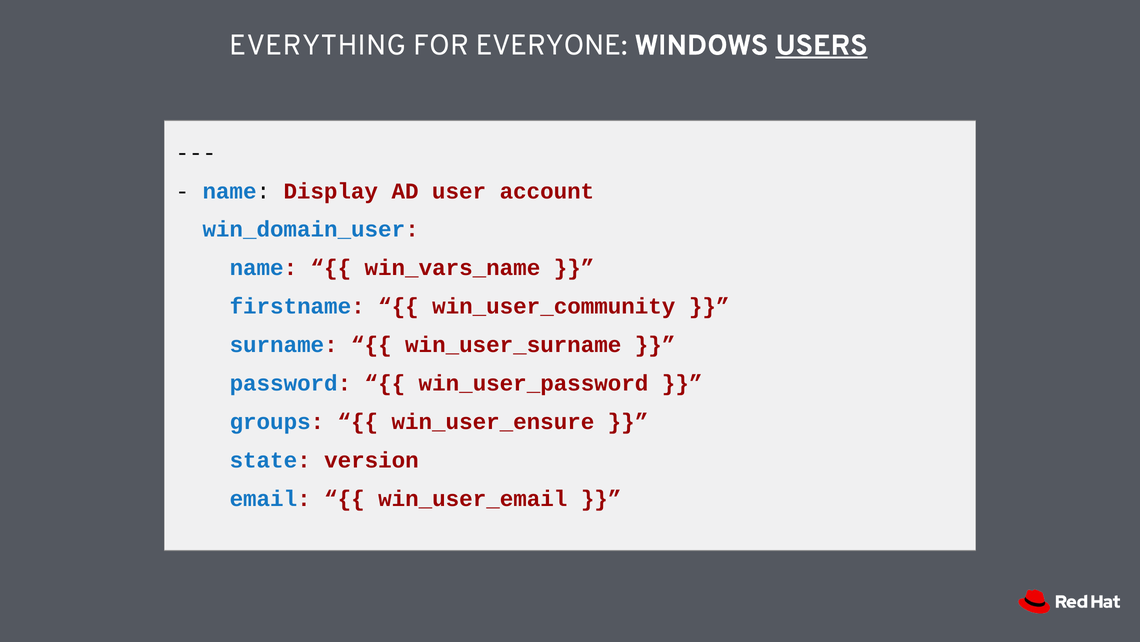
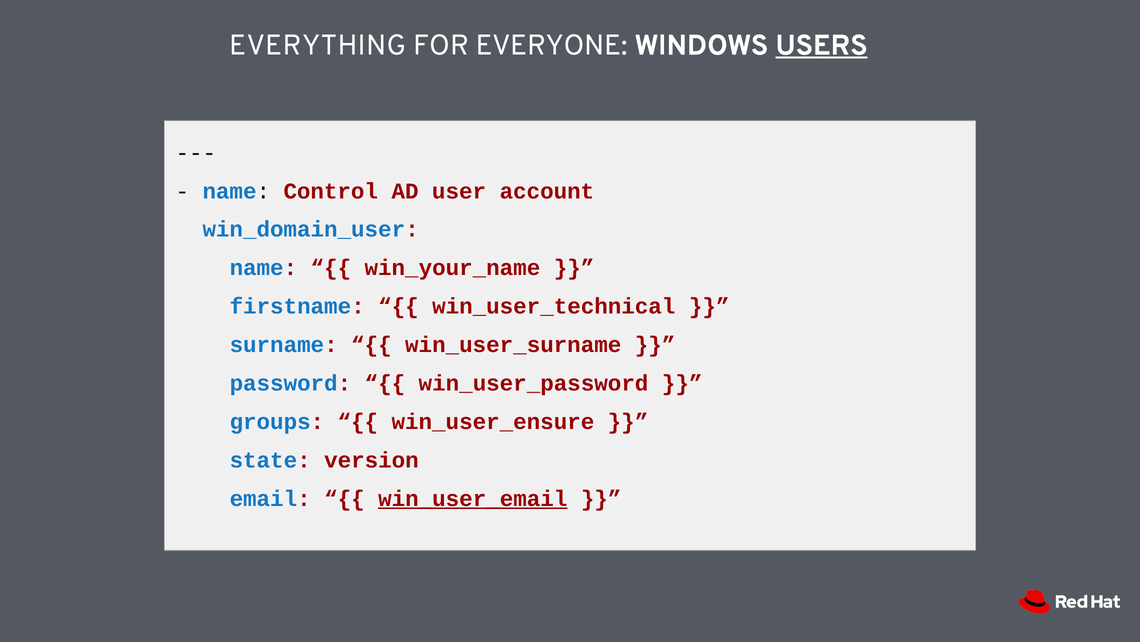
Display: Display -> Control
win_vars_name: win_vars_name -> win_your_name
win_user_community: win_user_community -> win_user_technical
win_user_email underline: none -> present
